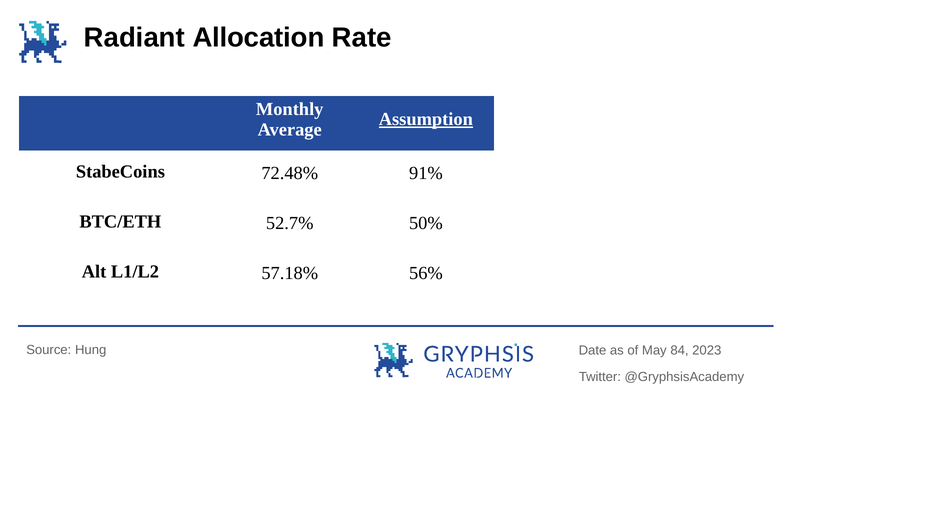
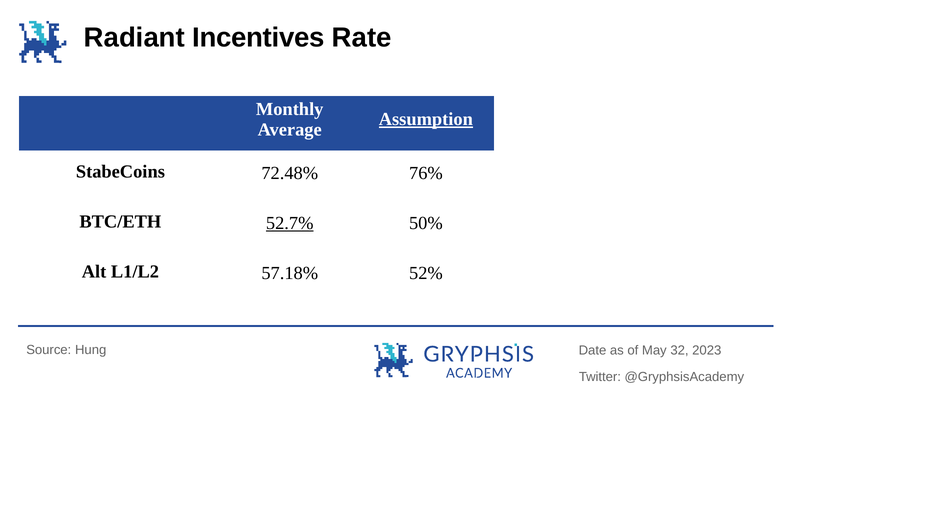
Allocation: Allocation -> Incentives
91%: 91% -> 76%
52.7% underline: none -> present
56%: 56% -> 52%
84: 84 -> 32
